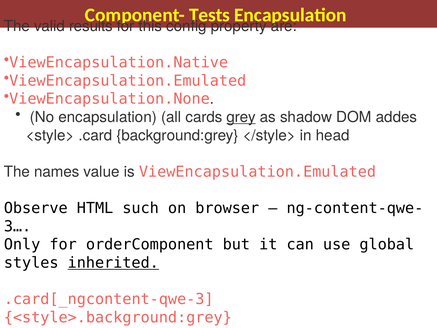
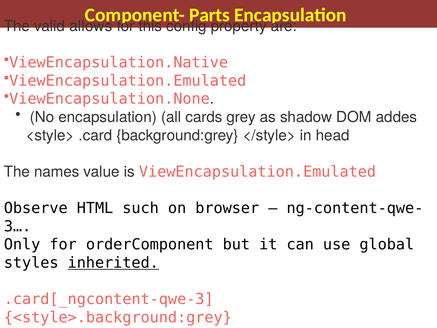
Tests: Tests -> Parts
results: results -> allows
grey underline: present -> none
